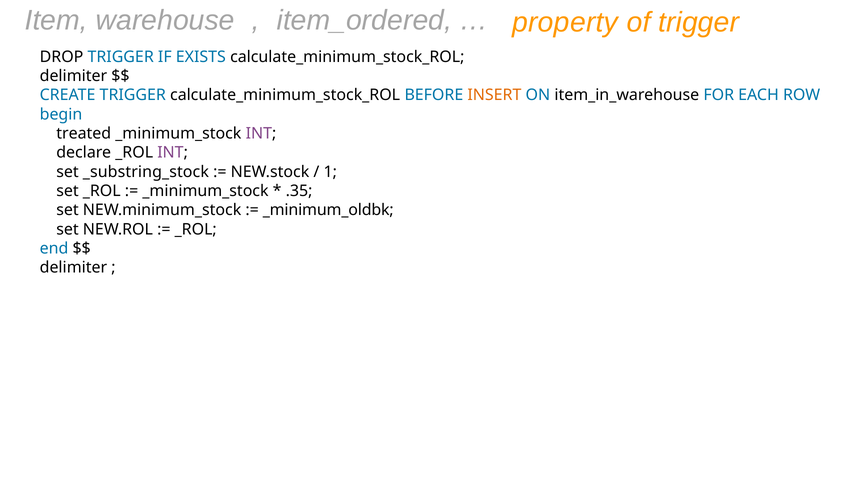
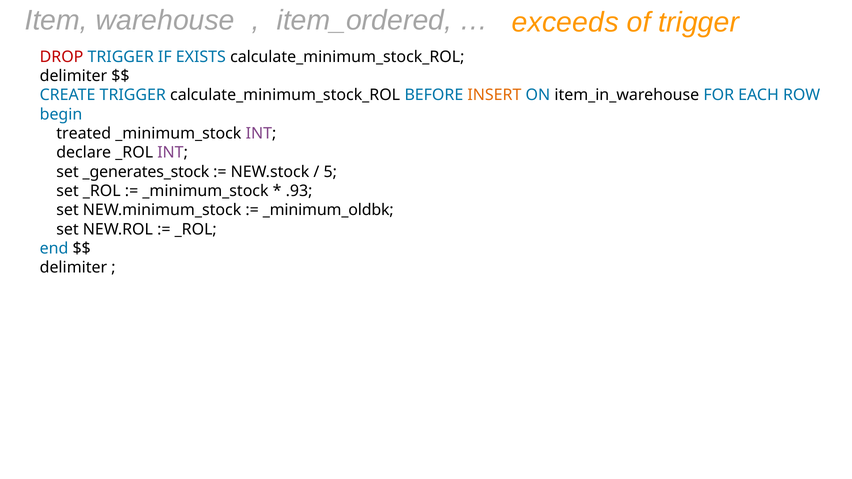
property: property -> exceeds
DROP colour: black -> red
_substring_stock: _substring_stock -> _generates_stock
1: 1 -> 5
.35: .35 -> .93
